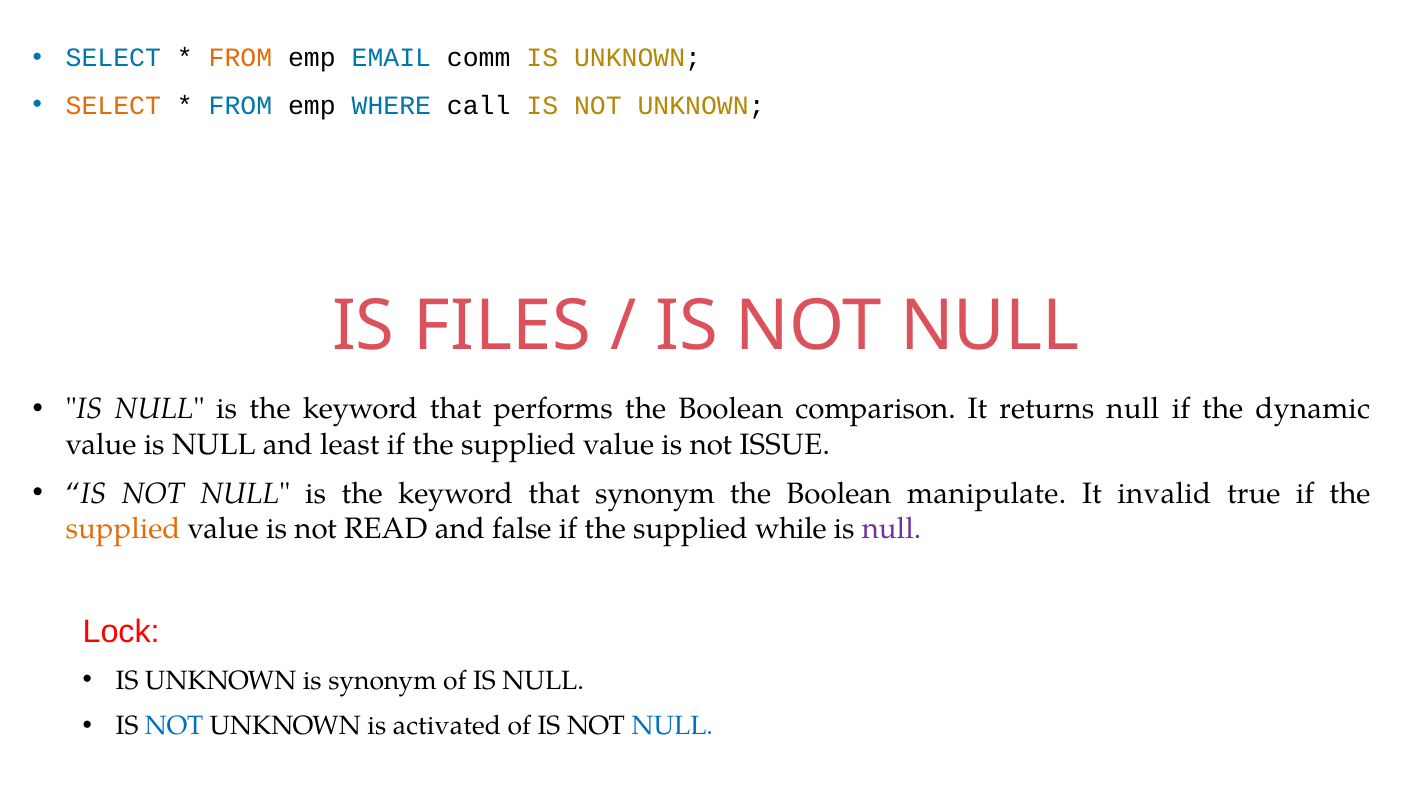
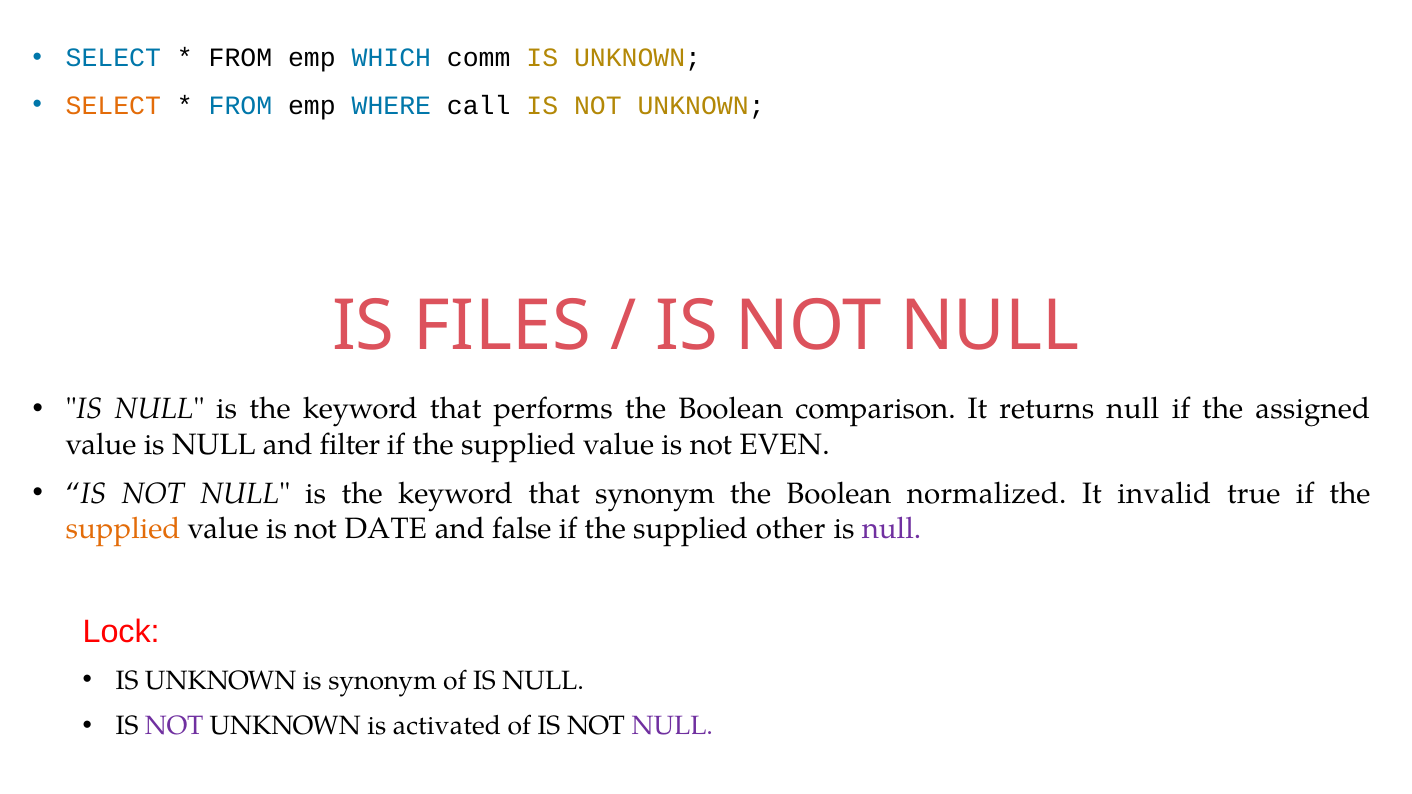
FROM at (240, 58) colour: orange -> black
EMAIL: EMAIL -> WHICH
dynamic: dynamic -> assigned
least: least -> filter
ISSUE: ISSUE -> EVEN
manipulate: manipulate -> normalized
READ: READ -> DATE
while: while -> other
NOT at (174, 726) colour: blue -> purple
NULL at (672, 726) colour: blue -> purple
